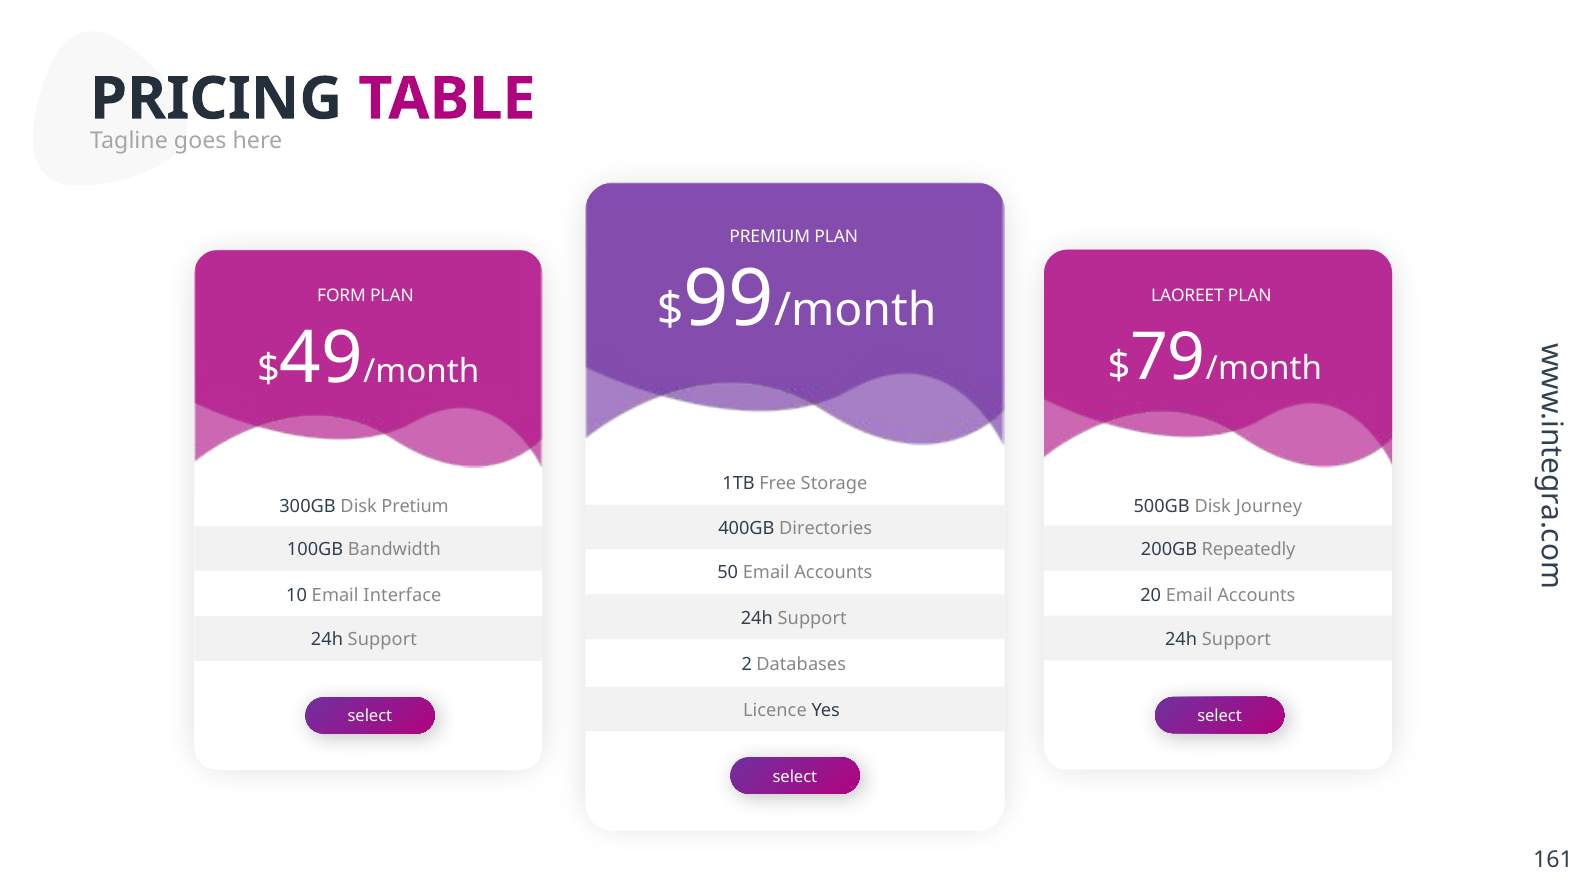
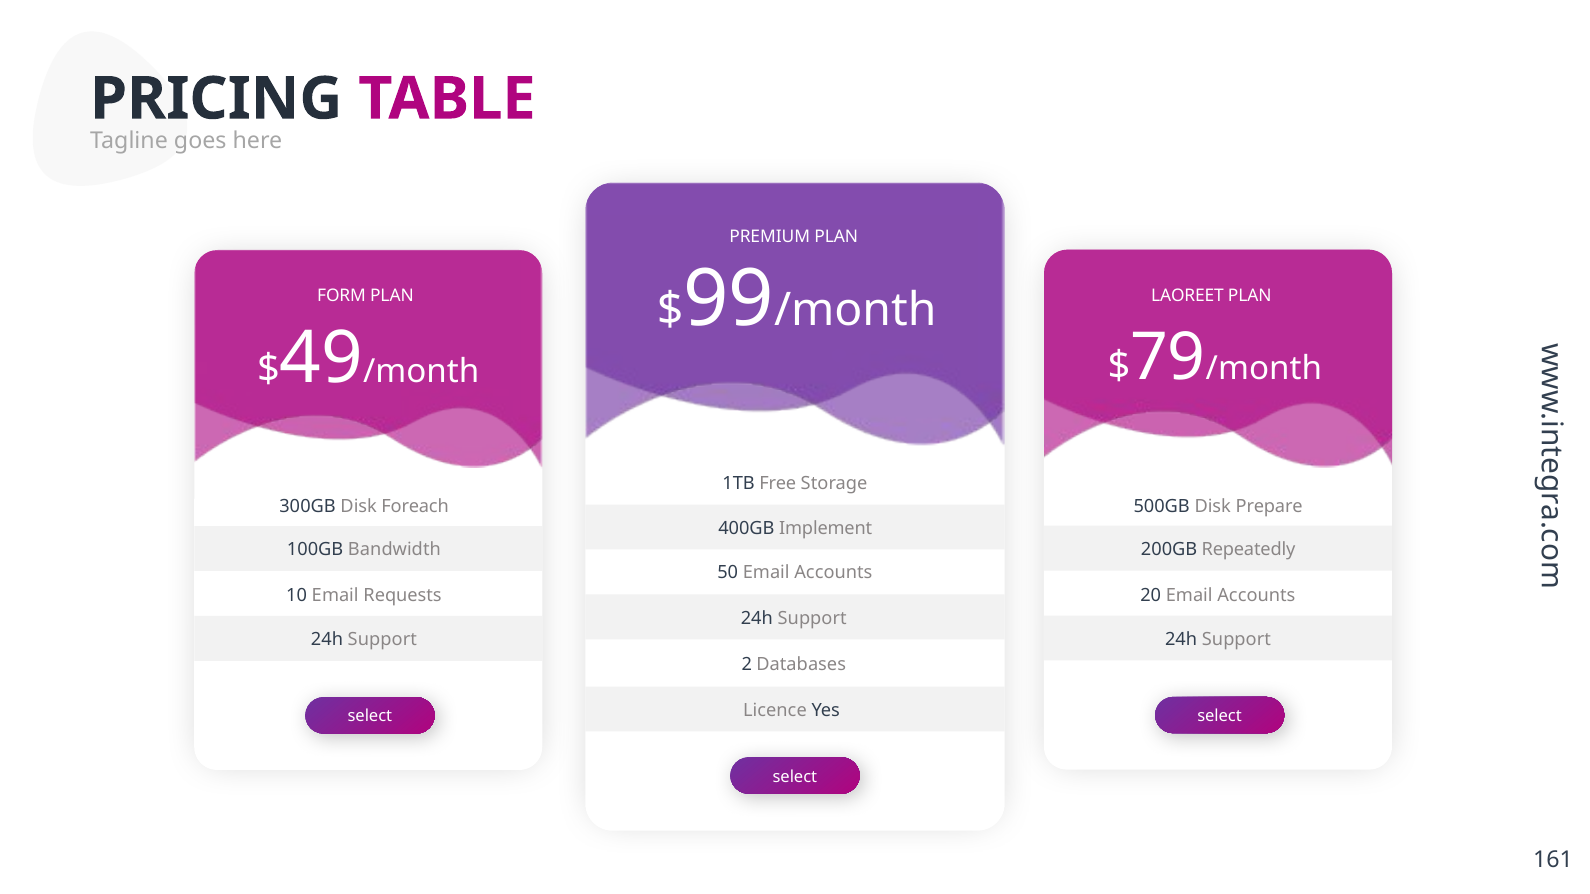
Pretium: Pretium -> Foreach
Journey: Journey -> Prepare
Directories: Directories -> Implement
Interface: Interface -> Requests
